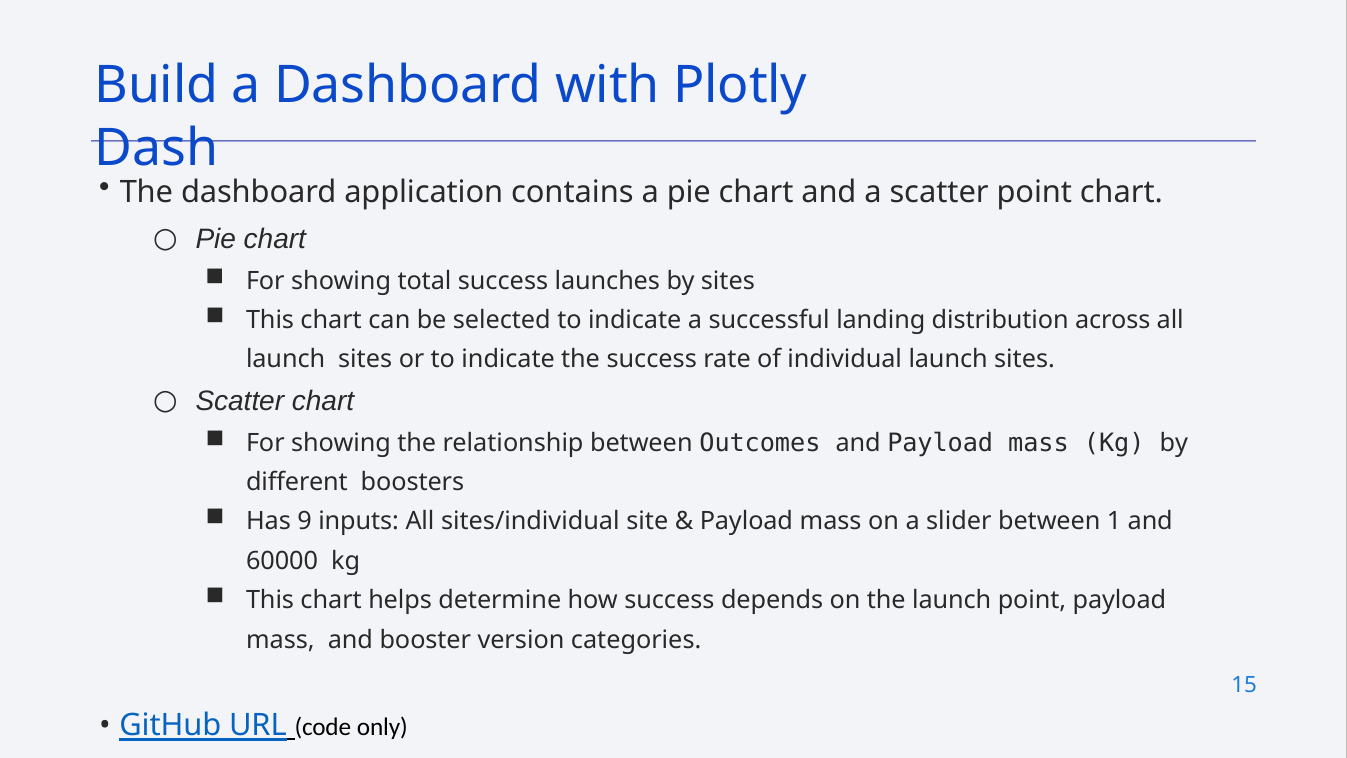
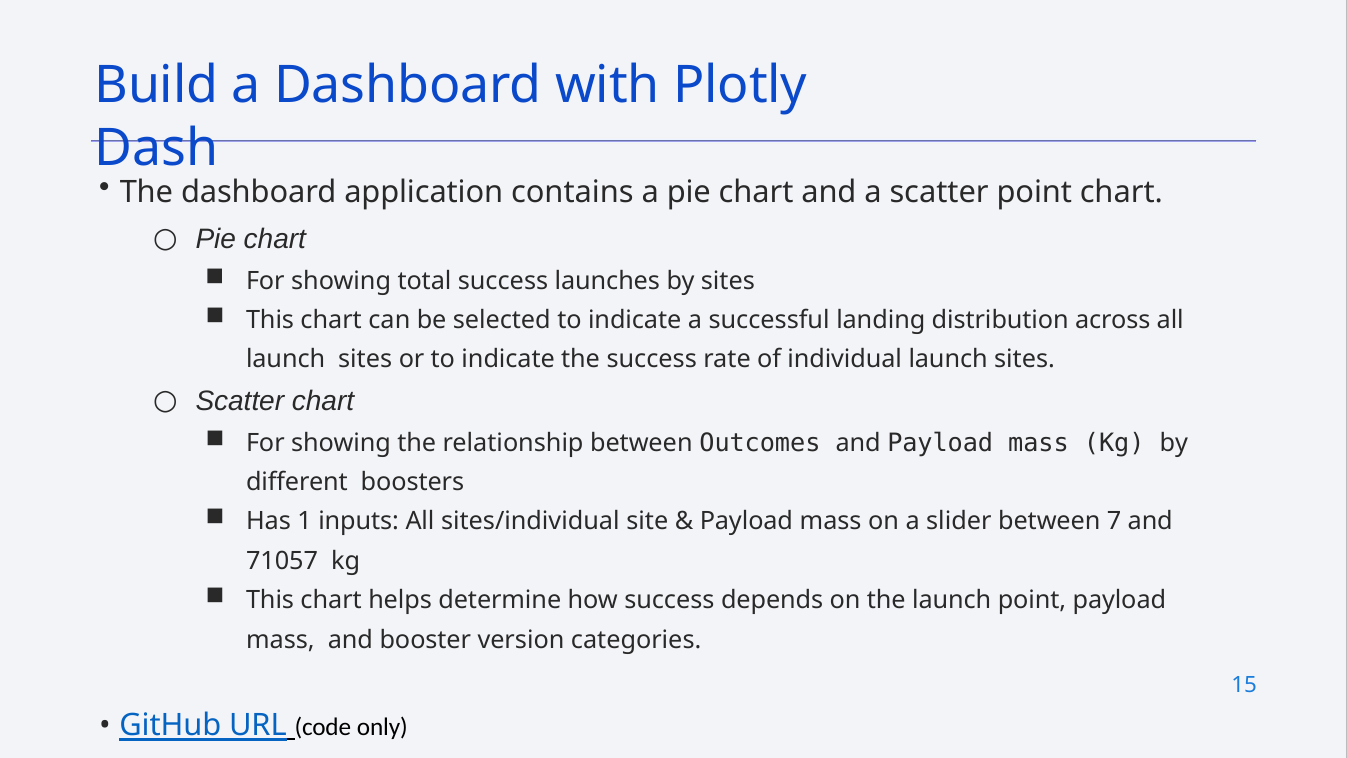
9: 9 -> 1
1: 1 -> 7
60000: 60000 -> 71057
